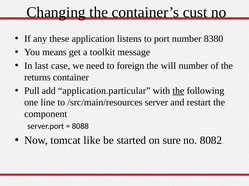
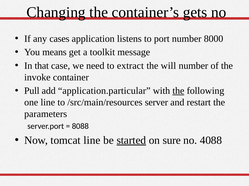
cust: cust -> gets
these: these -> cases
8380: 8380 -> 8000
last: last -> that
foreign: foreign -> extract
returns: returns -> invoke
component: component -> parameters
tomcat like: like -> line
started underline: none -> present
8082: 8082 -> 4088
